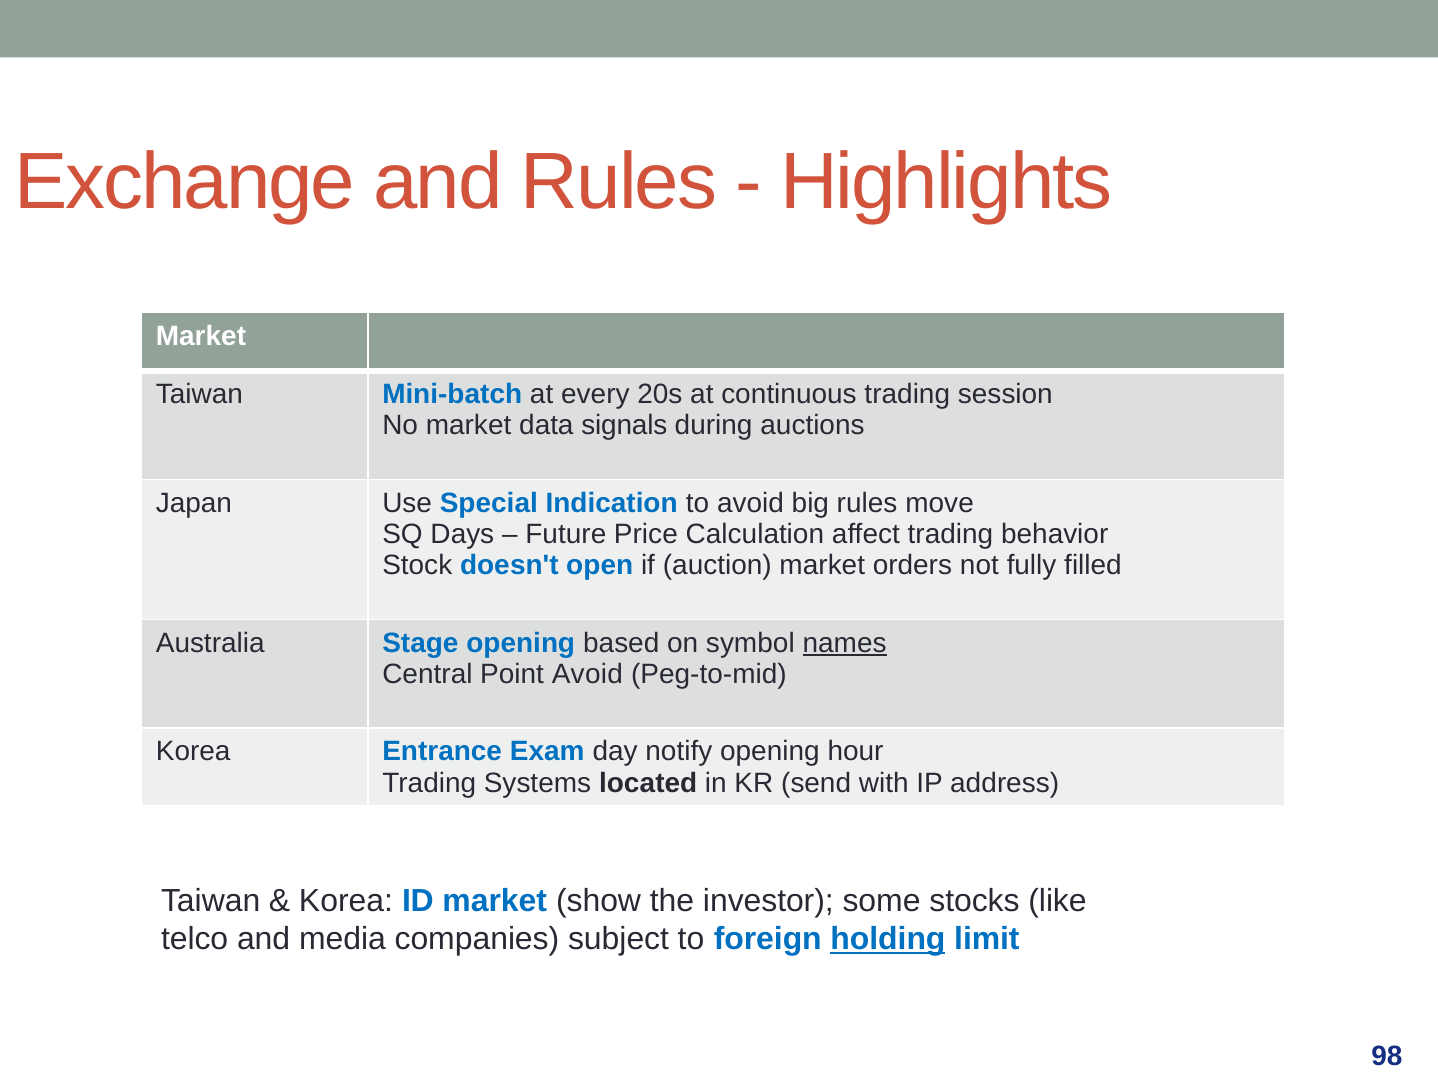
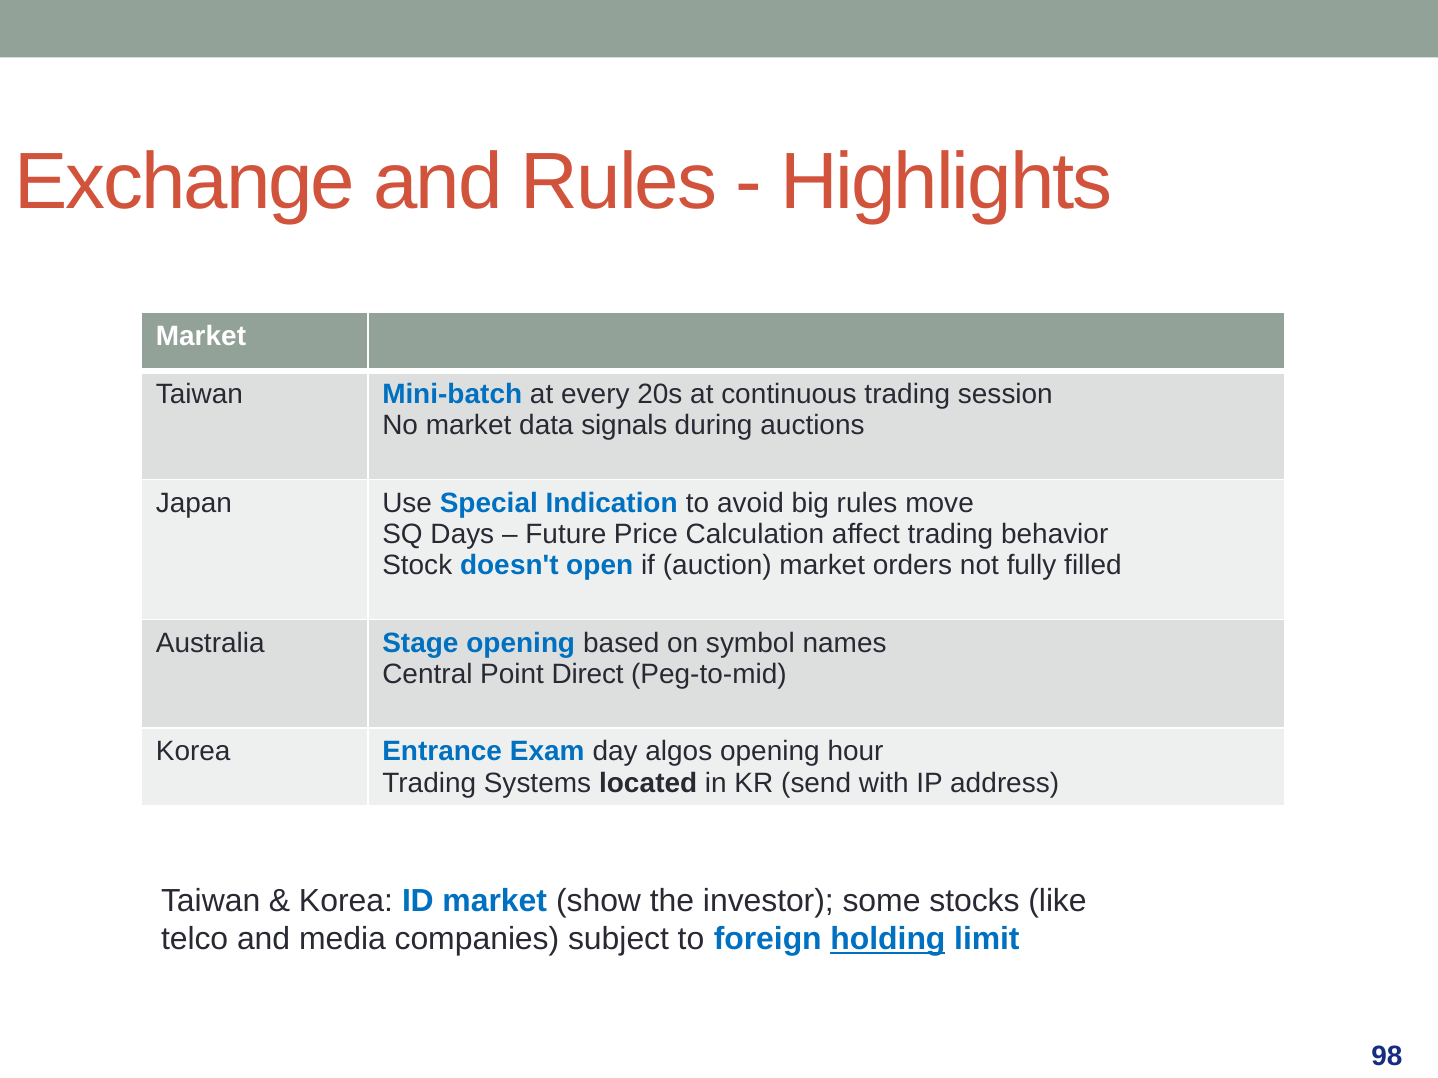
names underline: present -> none
Point Avoid: Avoid -> Direct
notify: notify -> algos
